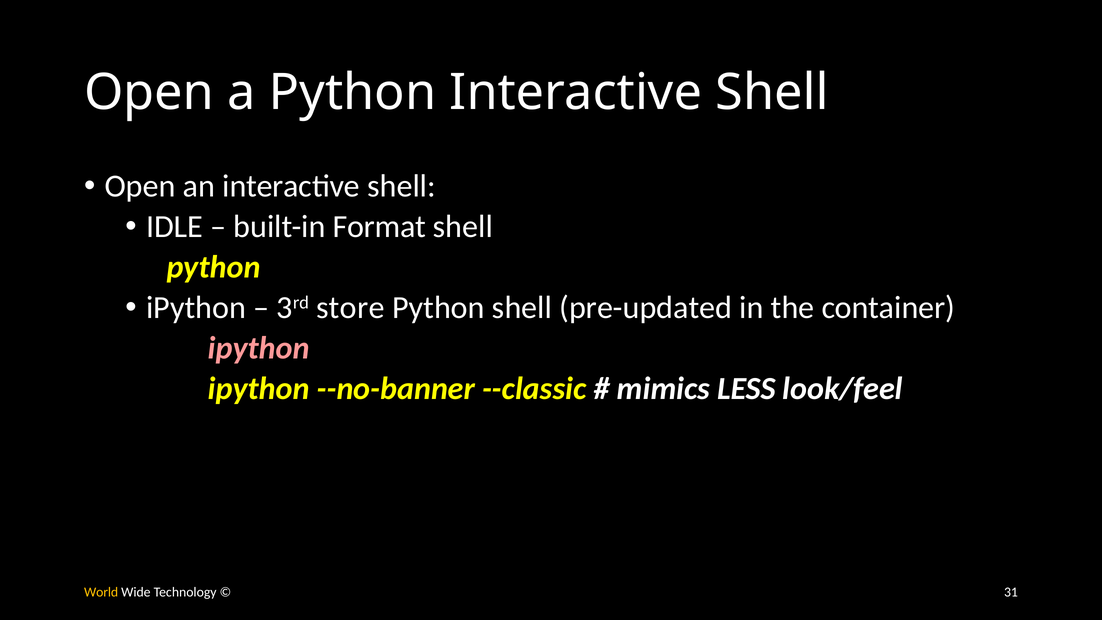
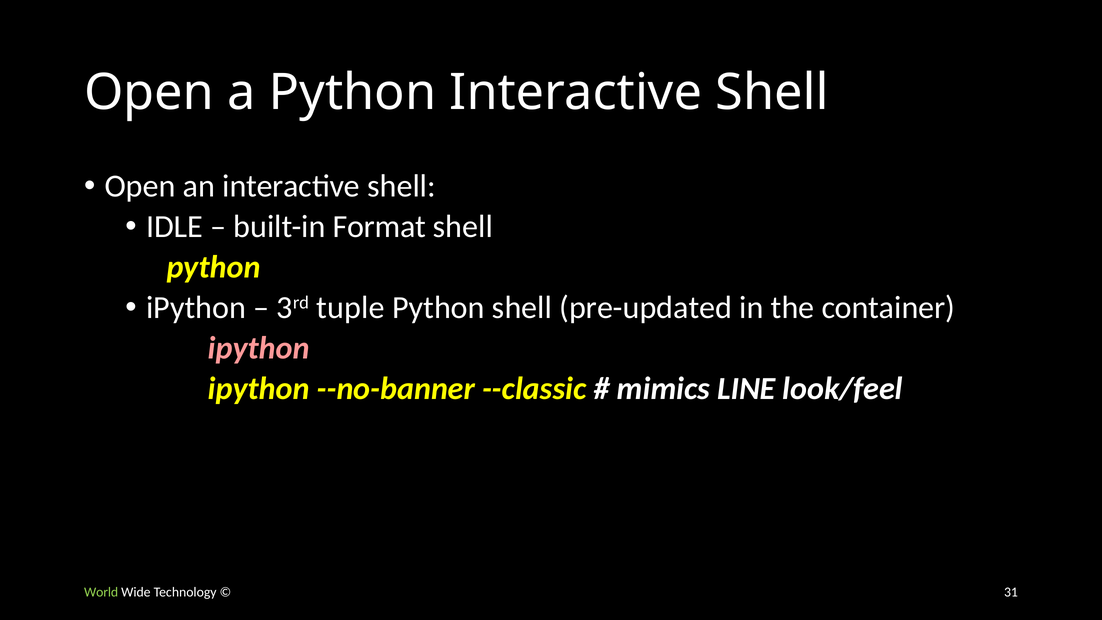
store: store -> tuple
LESS: LESS -> LINE
World colour: yellow -> light green
